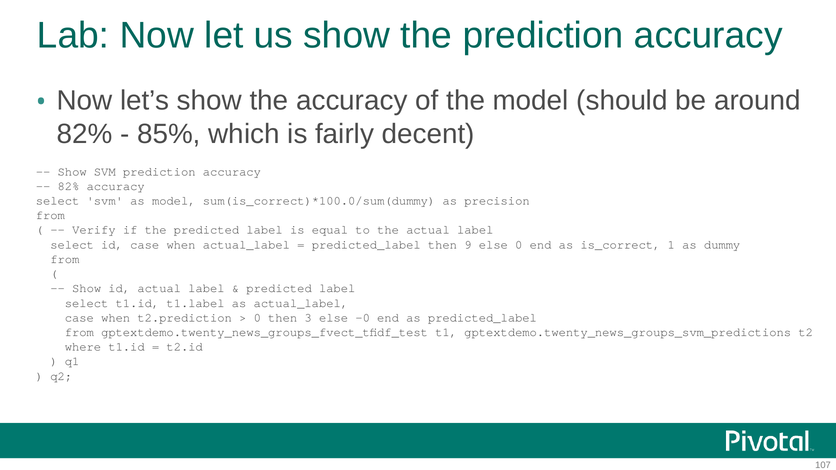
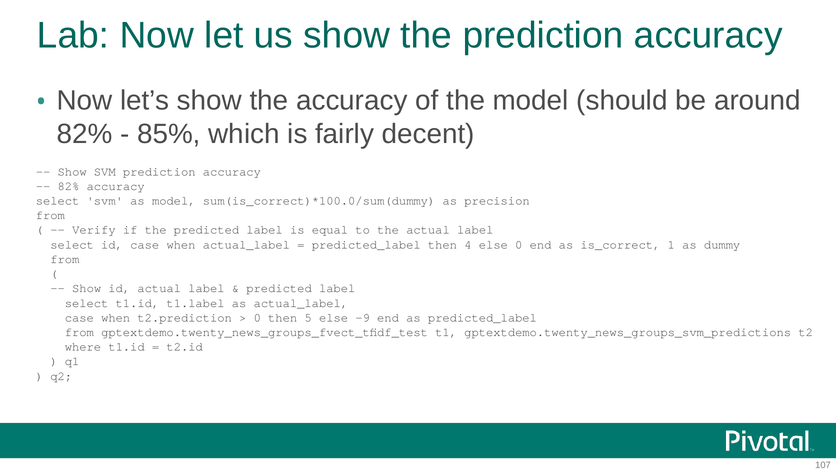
9: 9 -> 4
3: 3 -> 5
-0: -0 -> -9
